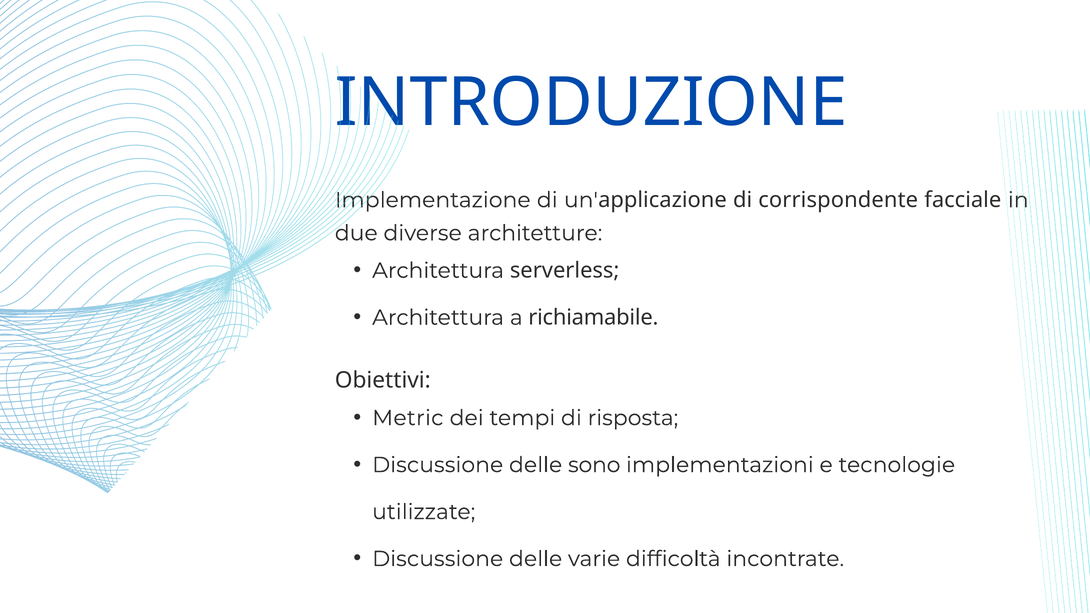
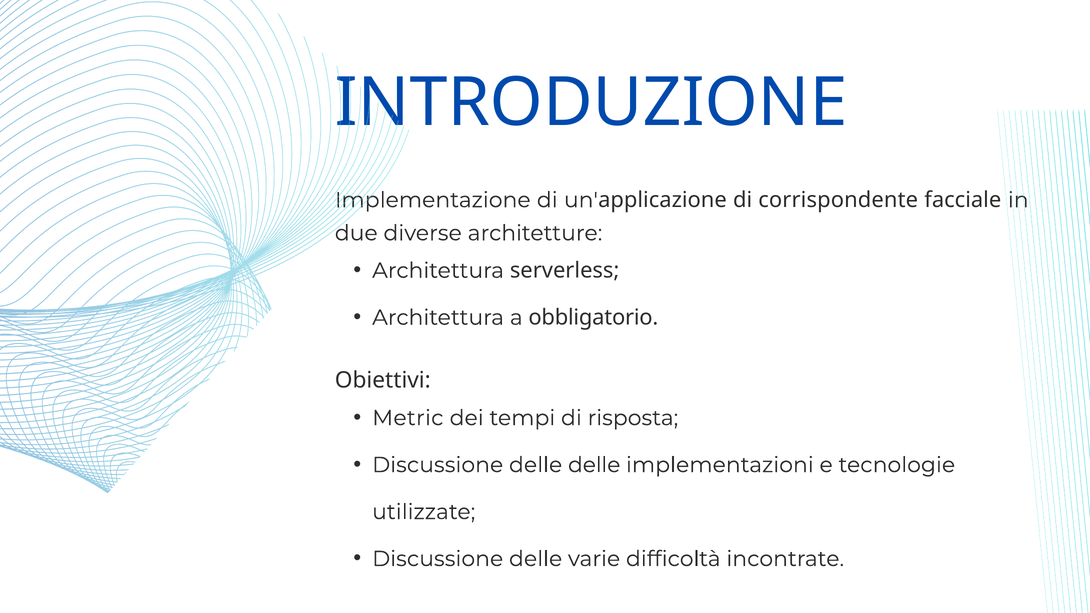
richiamabile: richiamabile -> obbligatorio
delle sono: sono -> delle
